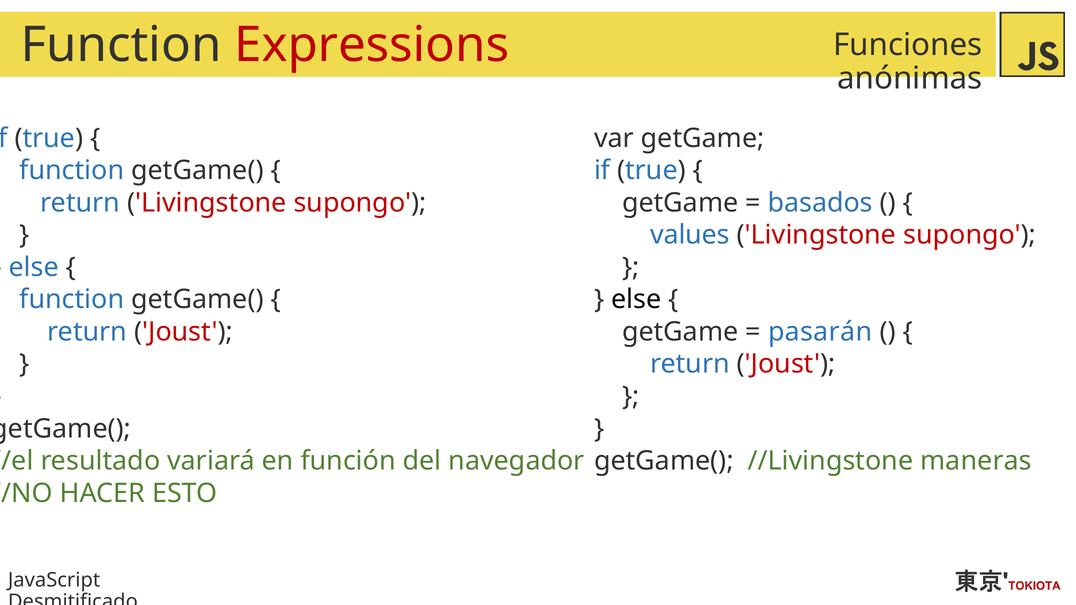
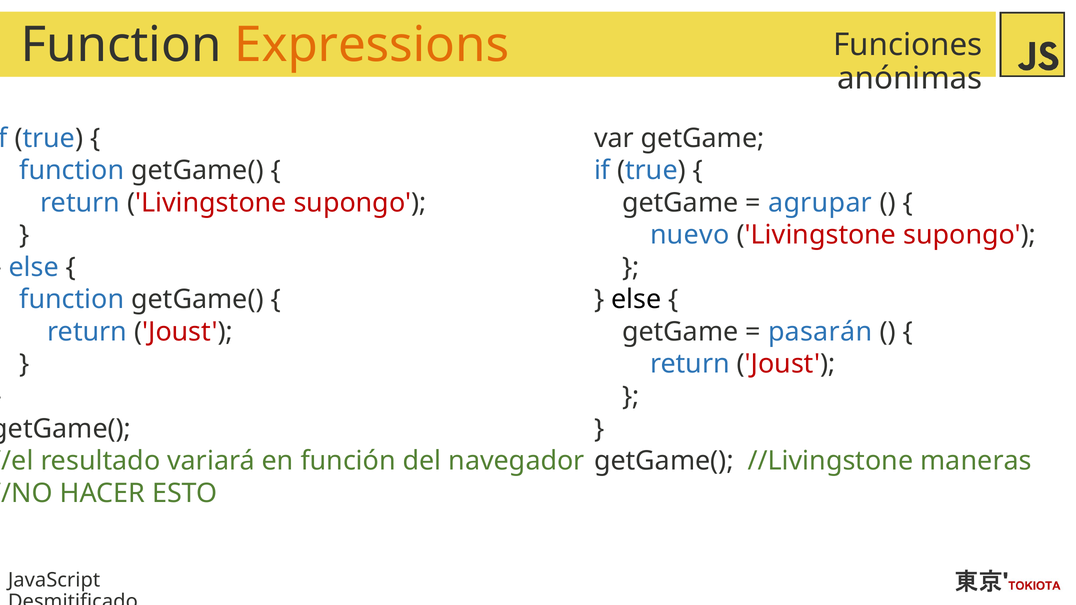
Expressions colour: red -> orange
basados: basados -> agrupar
values: values -> nuevo
